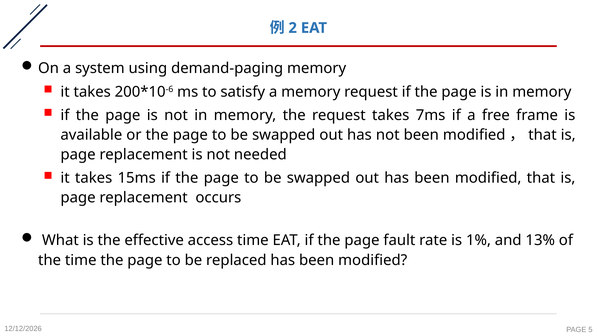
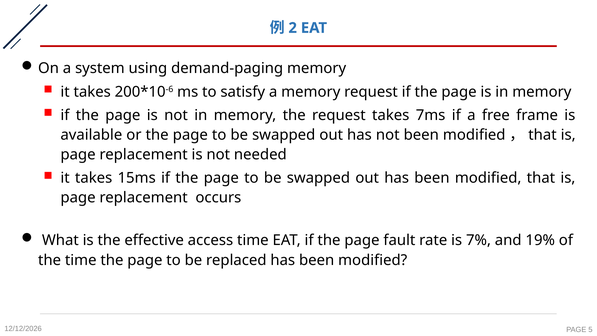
1%: 1% -> 7%
13%: 13% -> 19%
